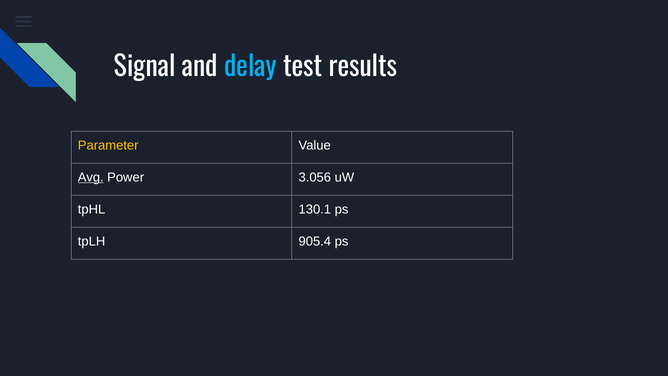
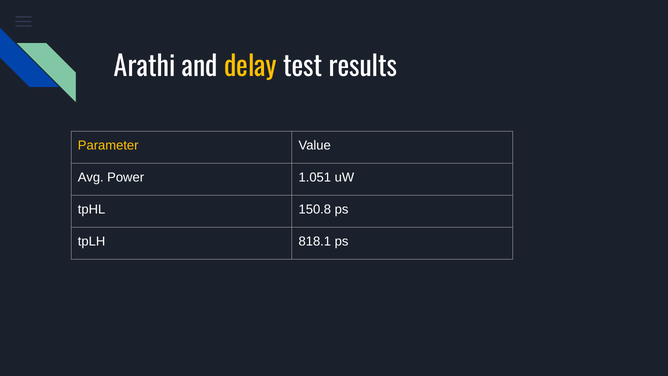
Signal: Signal -> Arathi
delay colour: light blue -> yellow
Avg underline: present -> none
3.056: 3.056 -> 1.051
130.1: 130.1 -> 150.8
905.4: 905.4 -> 818.1
